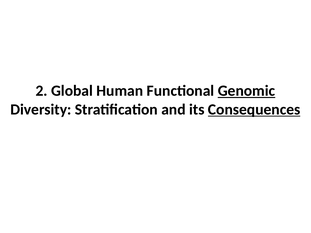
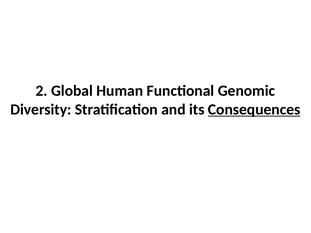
Genomic underline: present -> none
